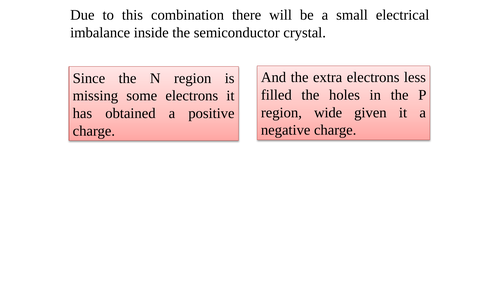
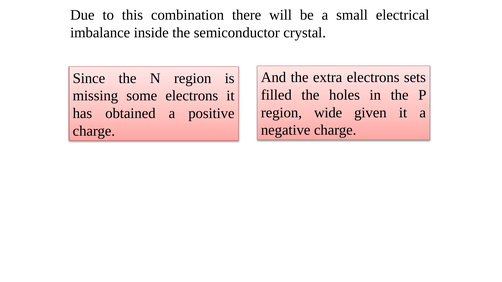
less: less -> sets
